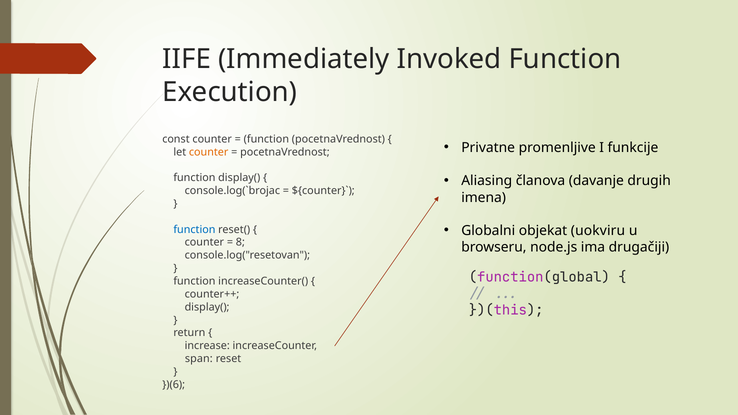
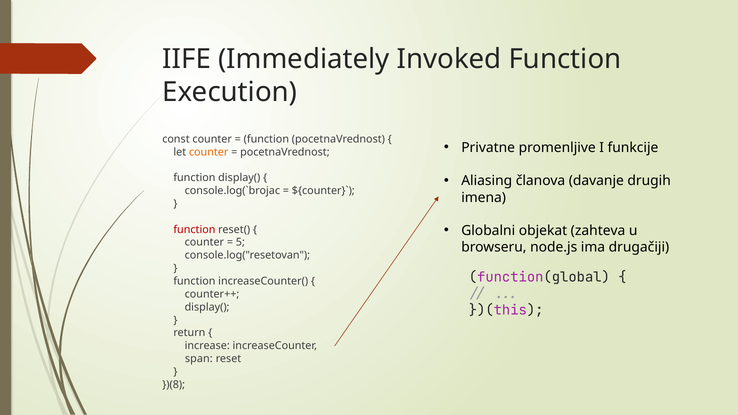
uokviru: uokviru -> zahteva
function at (194, 230) colour: blue -> red
8: 8 -> 5
})(6: })(6 -> })(8
